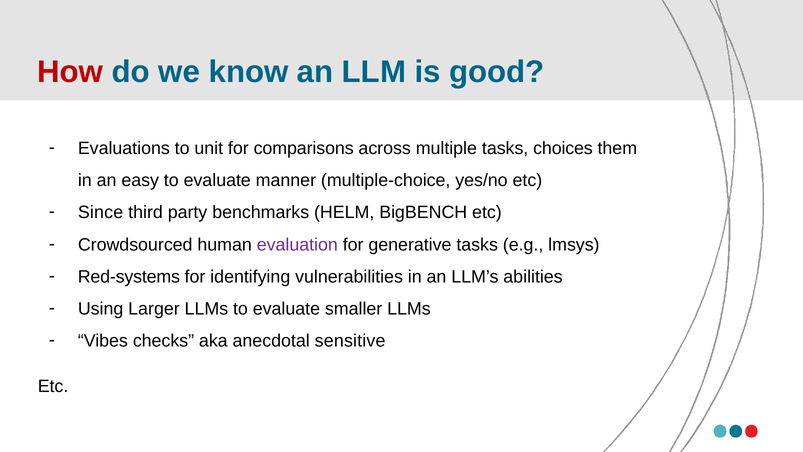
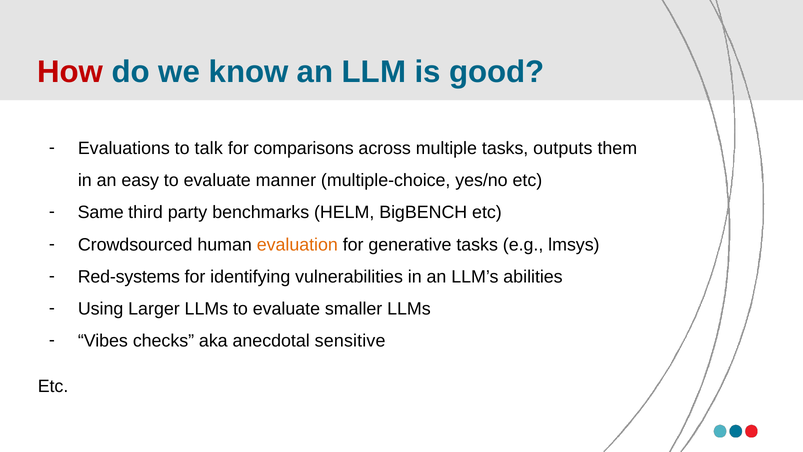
unit: unit -> talk
choices: choices -> outputs
Since: Since -> Same
evaluation colour: purple -> orange
